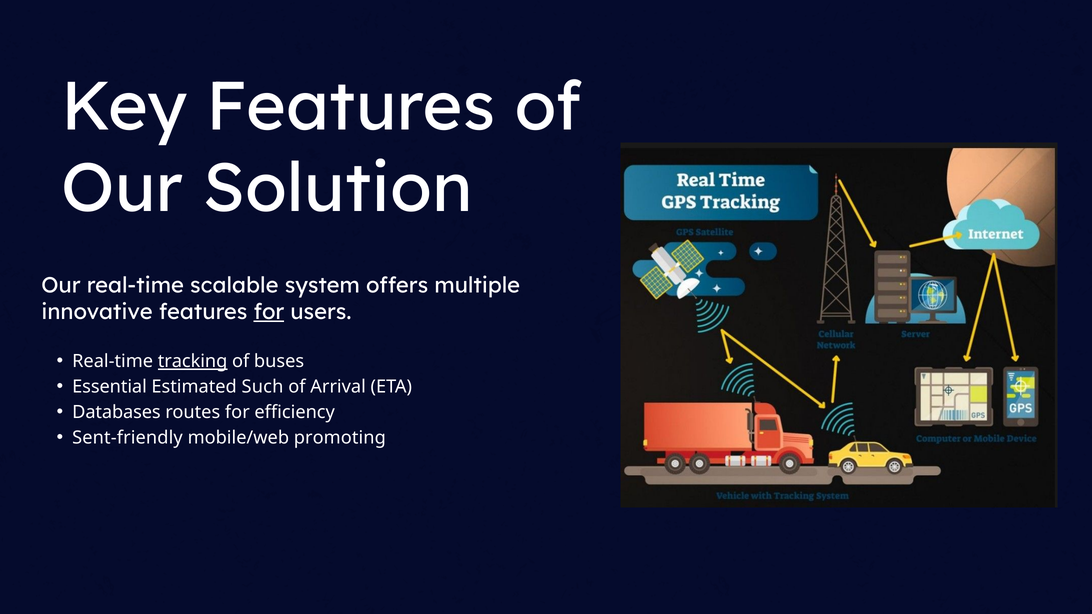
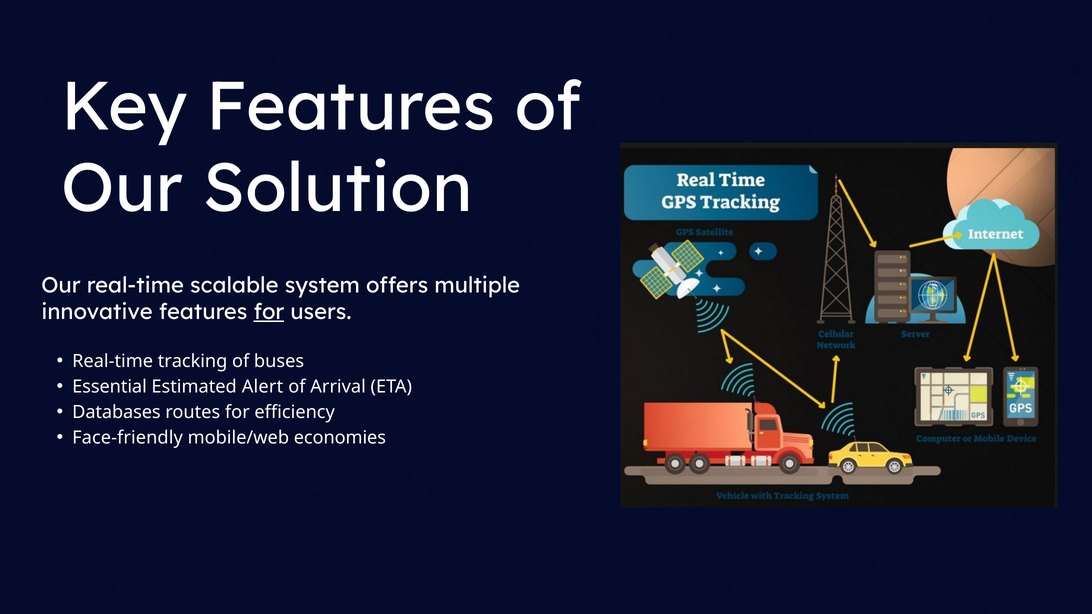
tracking underline: present -> none
Such: Such -> Alert
Sent-friendly: Sent-friendly -> Face-friendly
promoting: promoting -> economies
